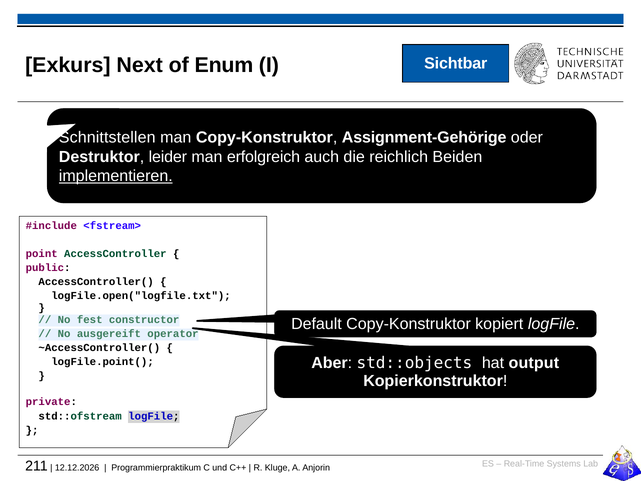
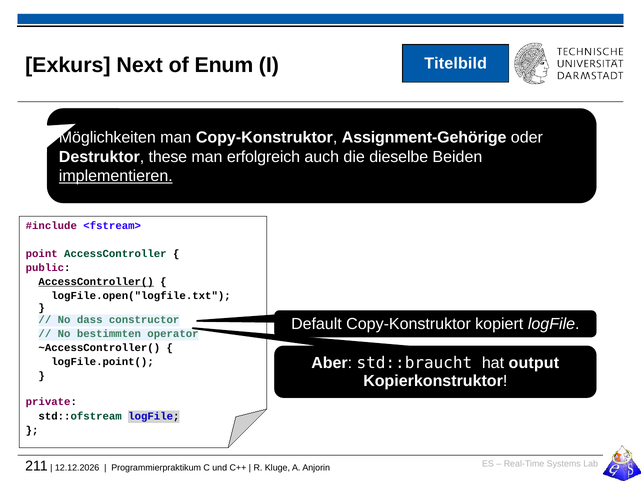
Sichtbar: Sichtbar -> Titelbild
Schnittstellen: Schnittstellen -> Möglichkeiten
leider: leider -> these
reichlich: reichlich -> dieselbe
AccessController( underline: none -> present
fest: fest -> dass
ausgereift: ausgereift -> bestimmten
std::objects: std::objects -> std::braucht
